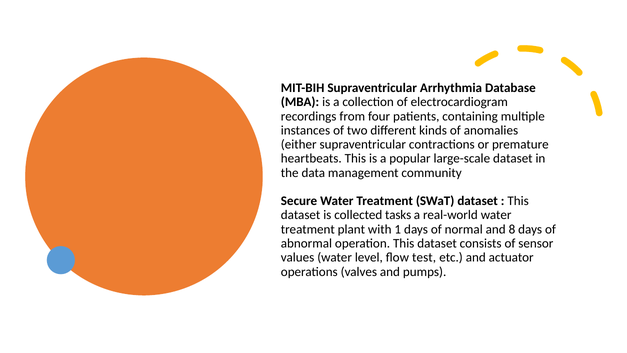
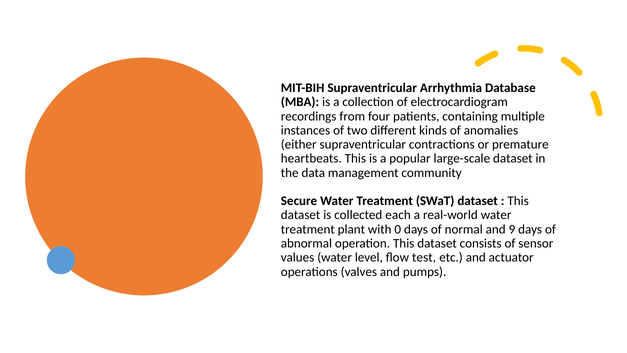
tasks: tasks -> each
1: 1 -> 0
8: 8 -> 9
